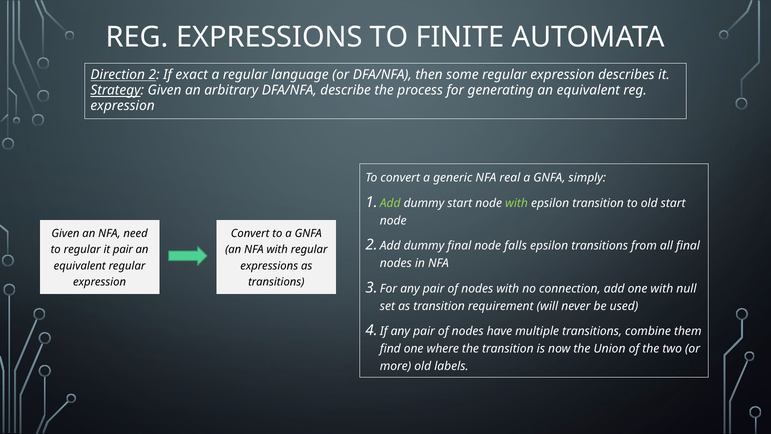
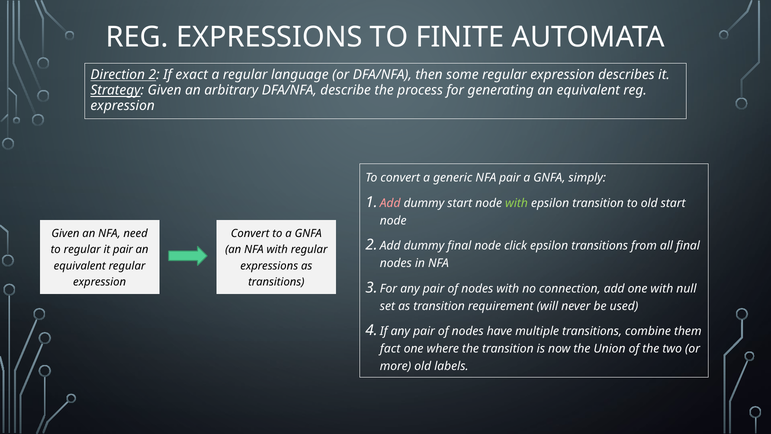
NFA real: real -> pair
Add at (390, 203) colour: light green -> pink
falls: falls -> click
find: find -> fact
